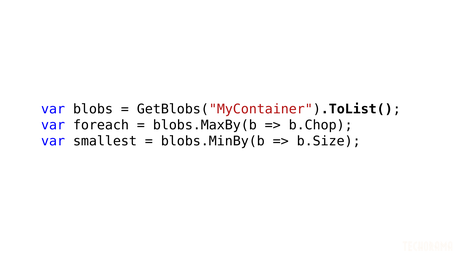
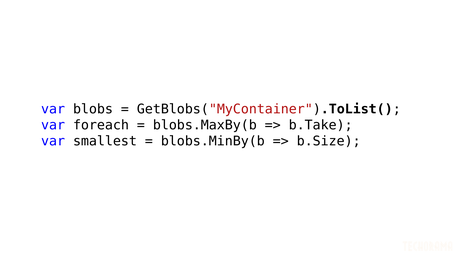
b.Chop: b.Chop -> b.Take
